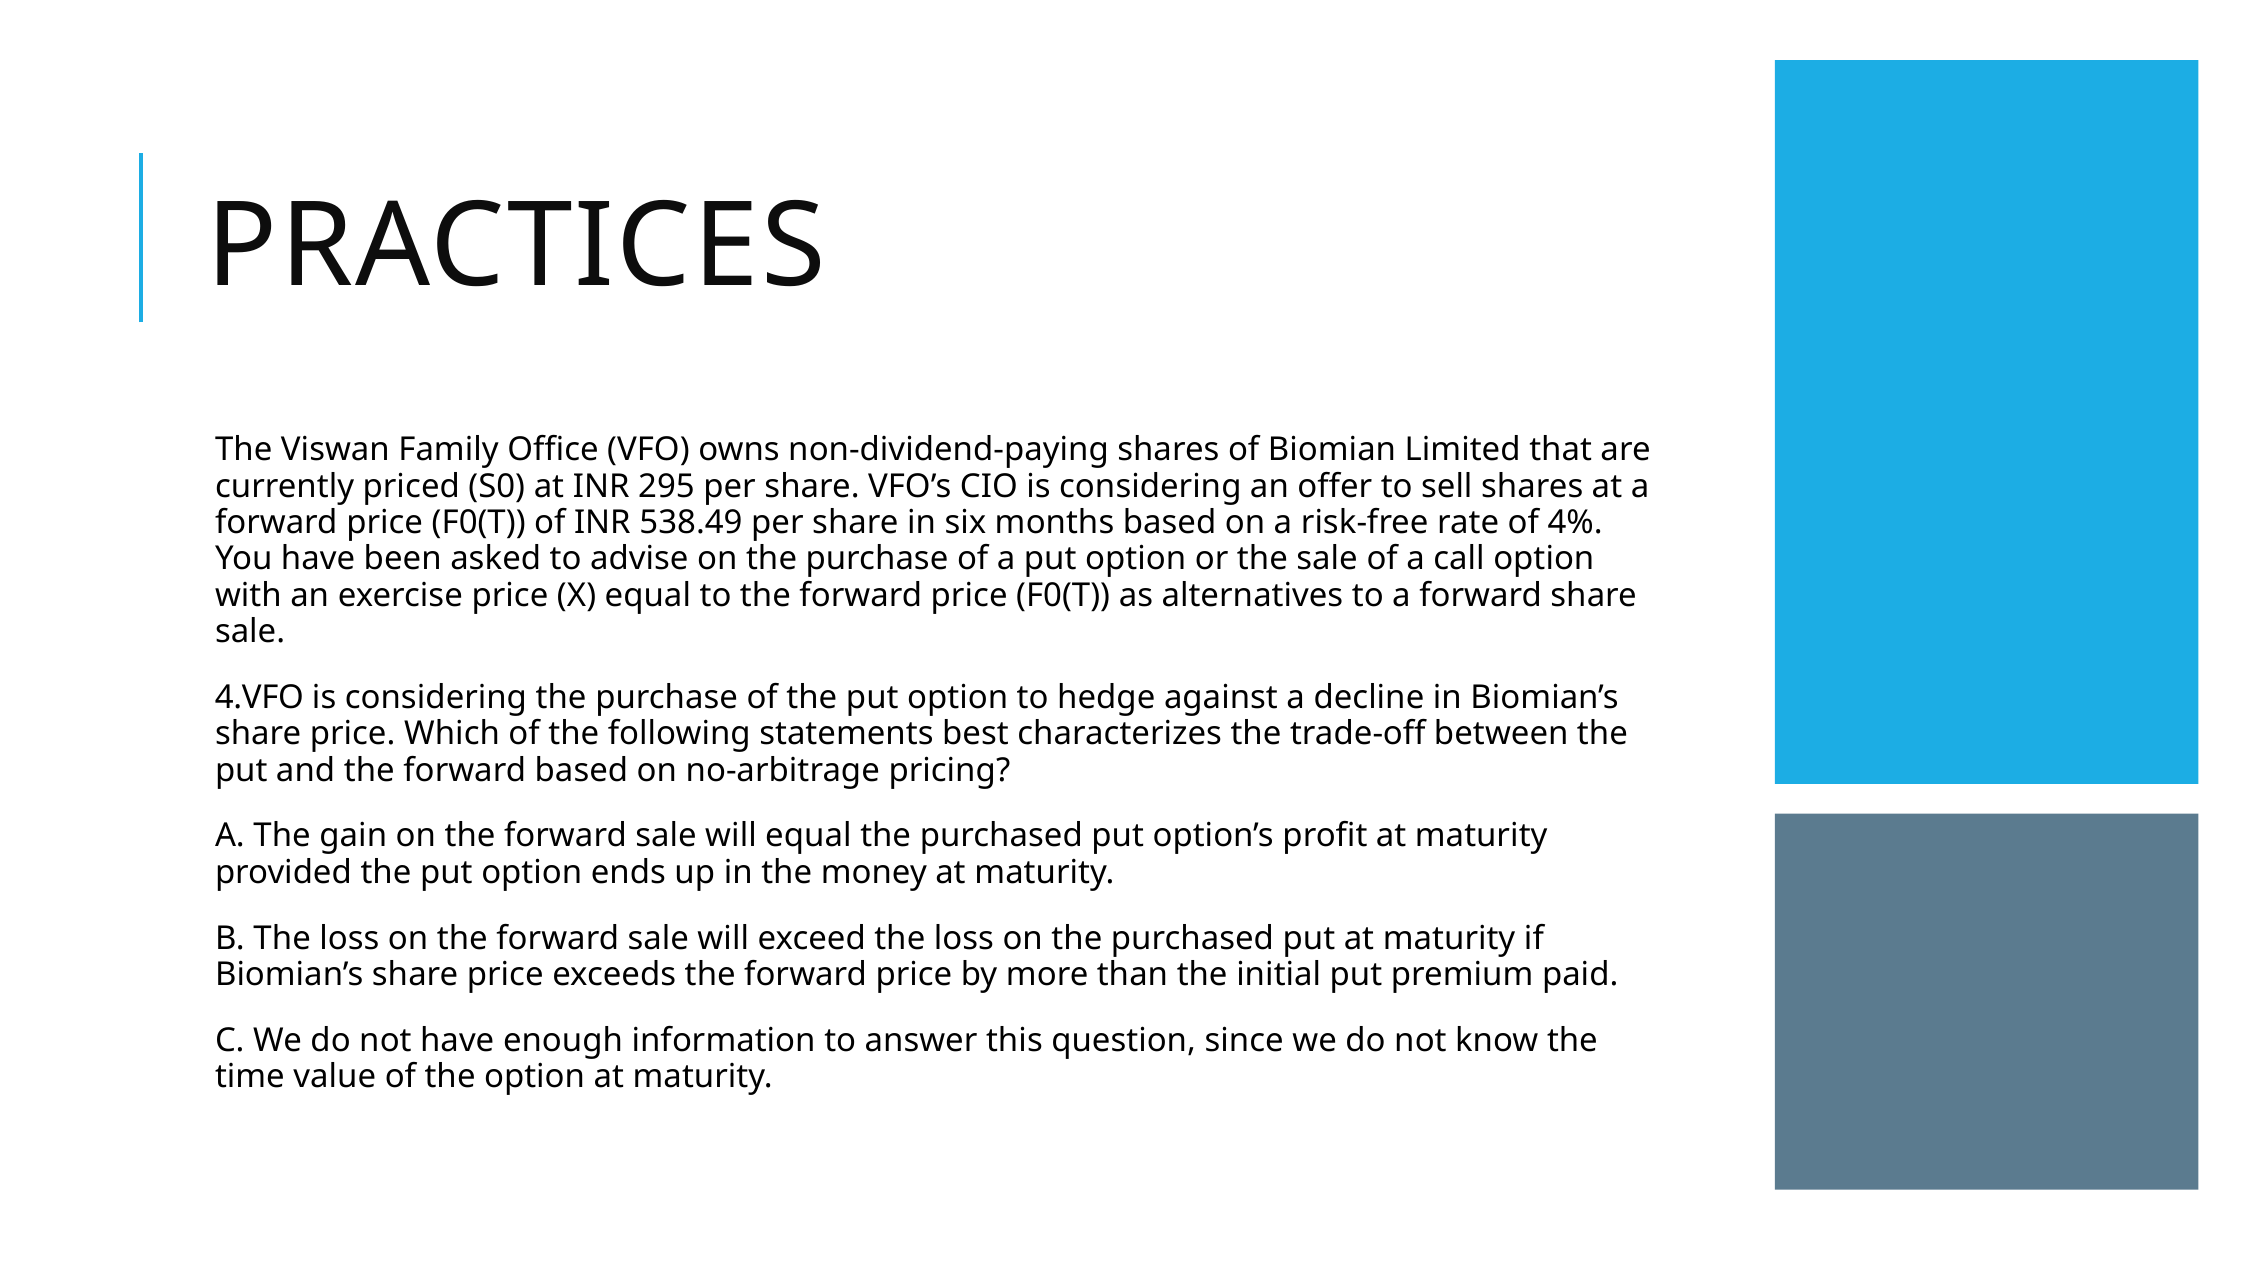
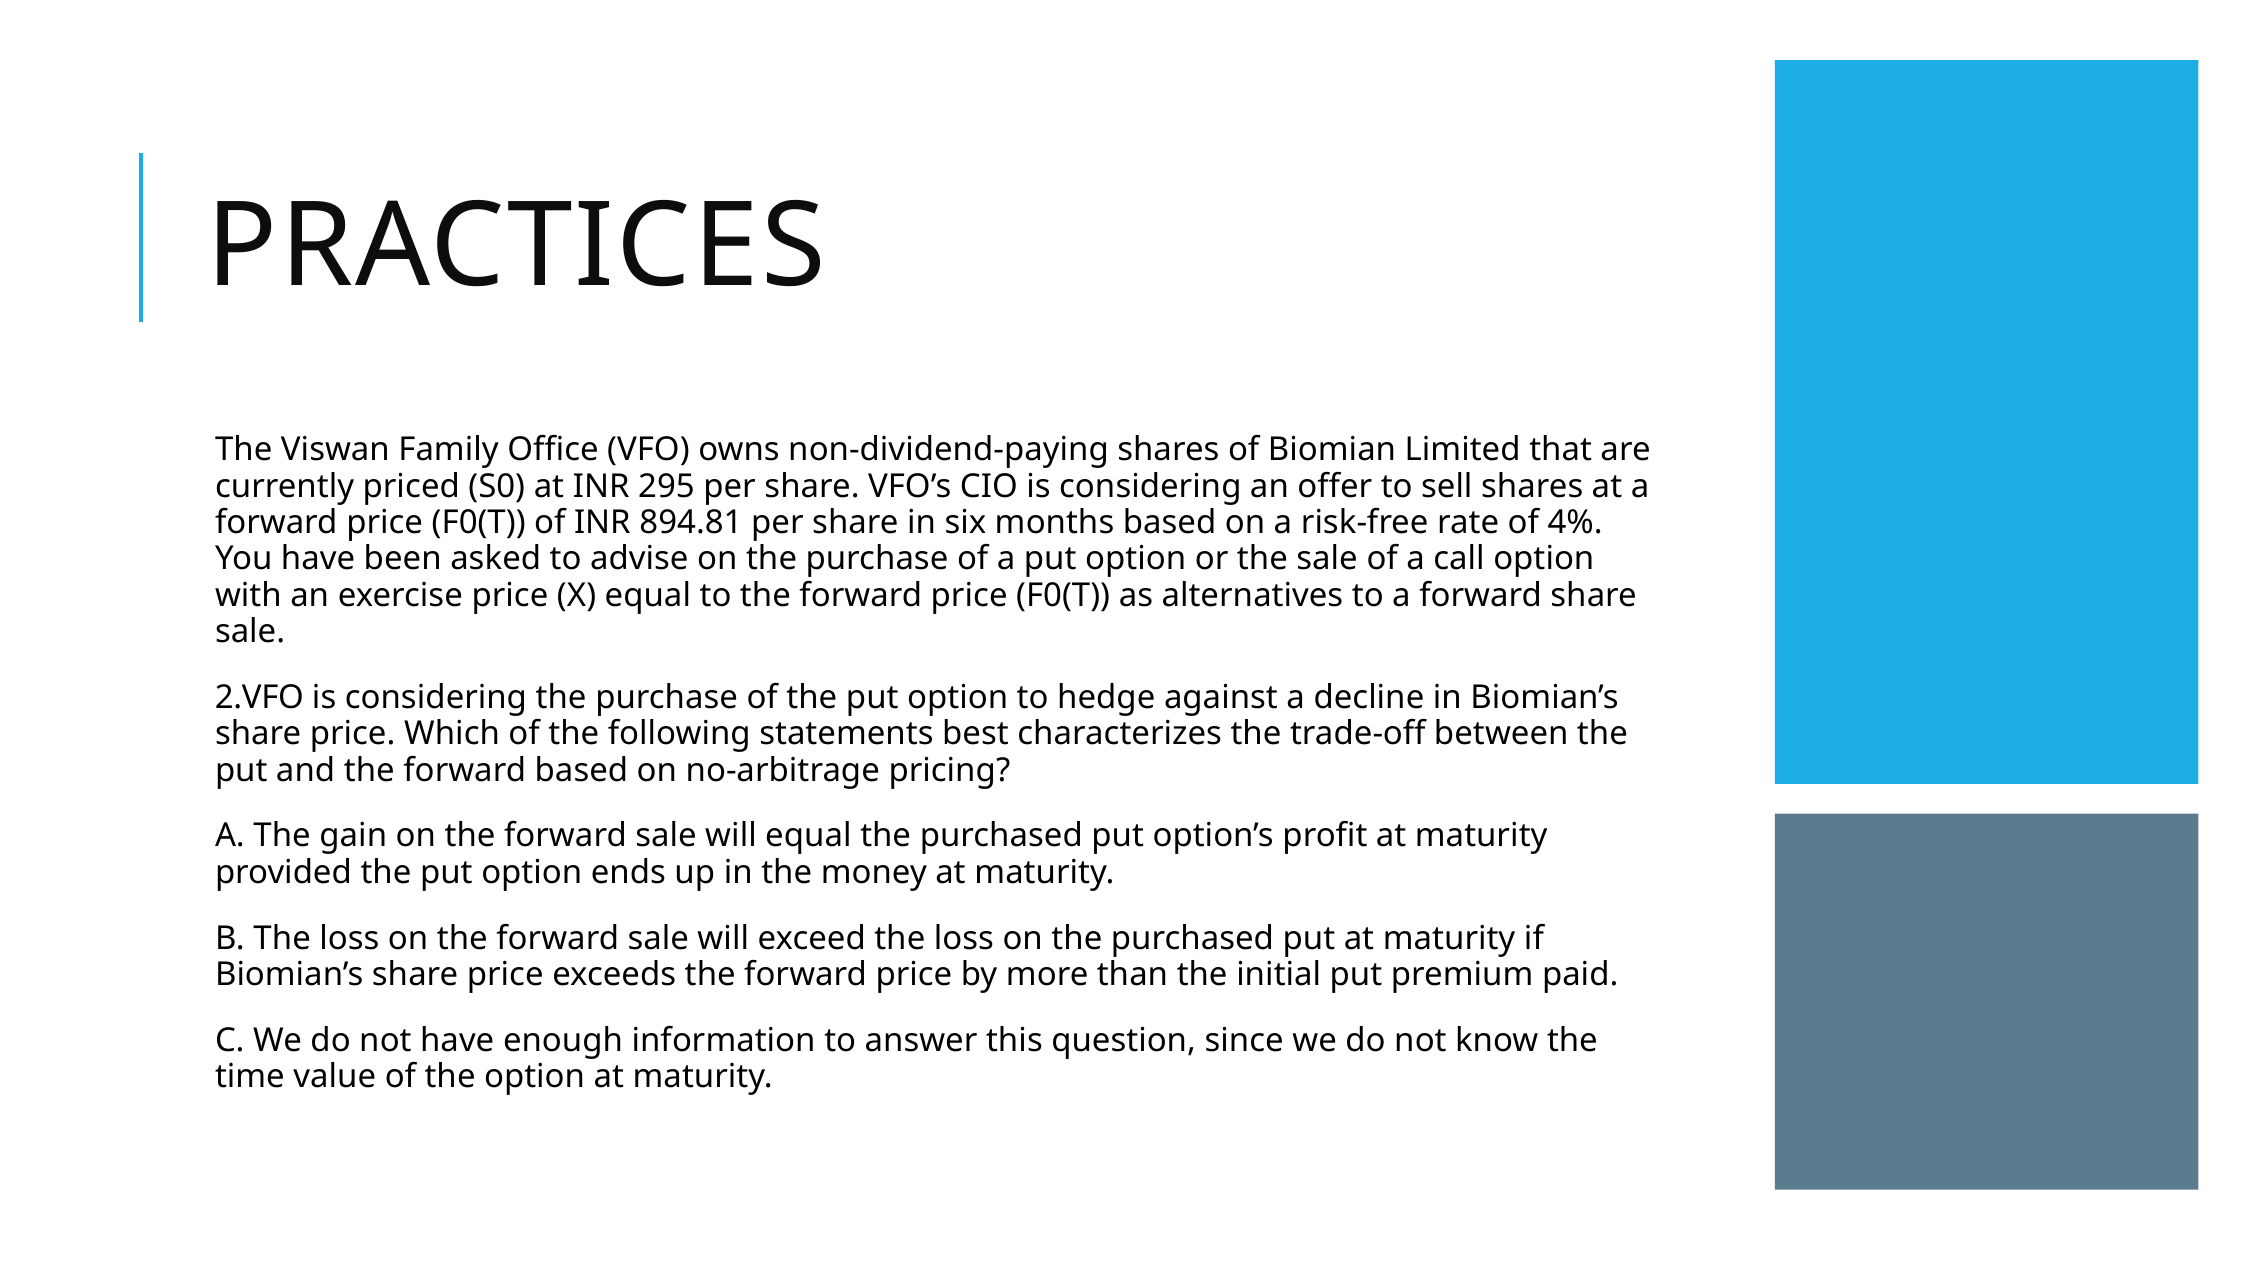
538.49: 538.49 -> 894.81
4.VFO: 4.VFO -> 2.VFO
